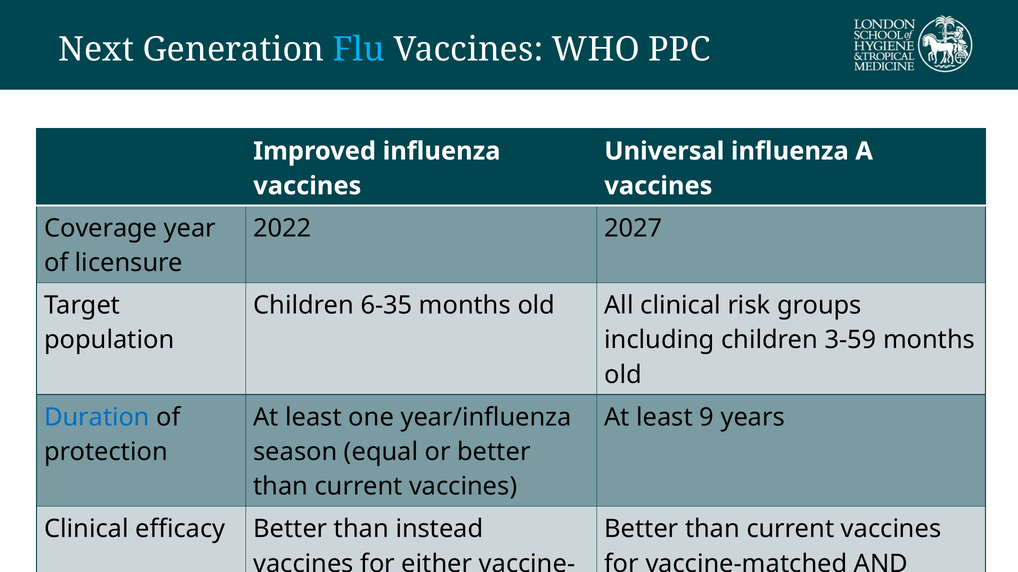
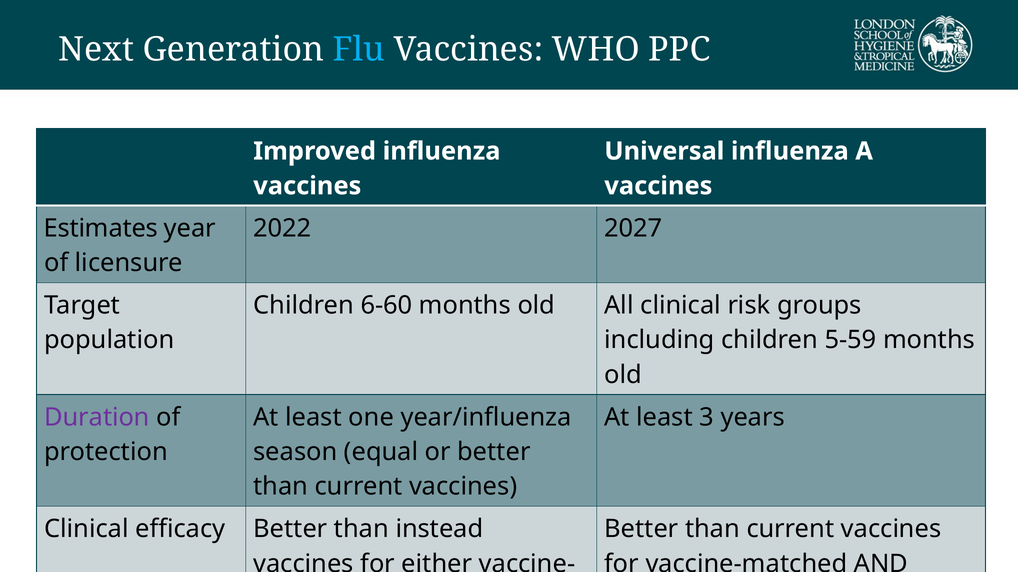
Coverage: Coverage -> Estimates
6-35: 6-35 -> 6-60
3-59: 3-59 -> 5-59
Duration colour: blue -> purple
9: 9 -> 3
